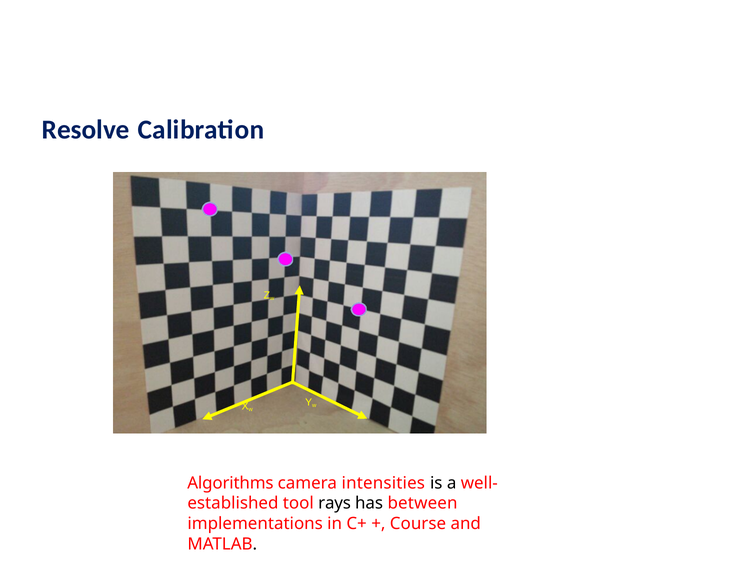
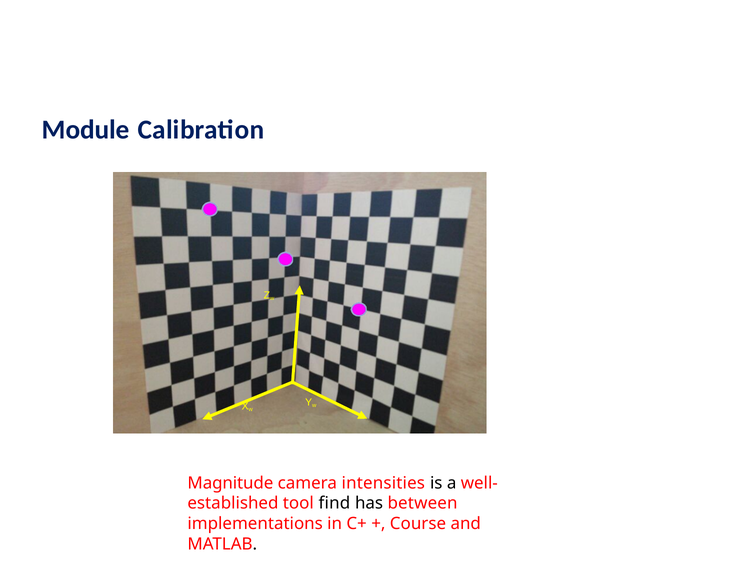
Resolve: Resolve -> Module
Algorithms: Algorithms -> Magnitude
rays: rays -> find
